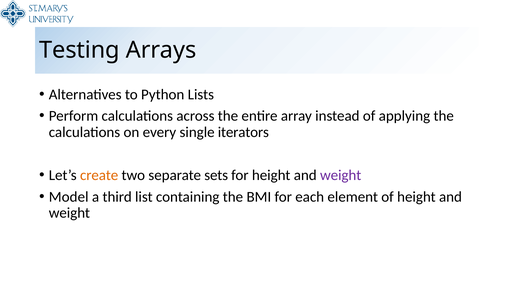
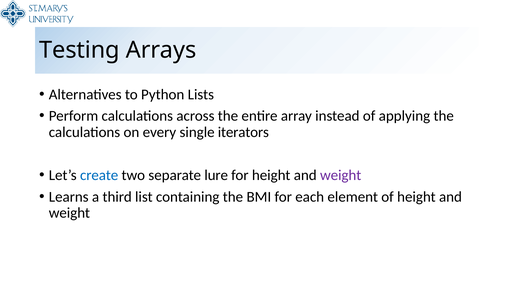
create colour: orange -> blue
sets: sets -> lure
Model: Model -> Learns
